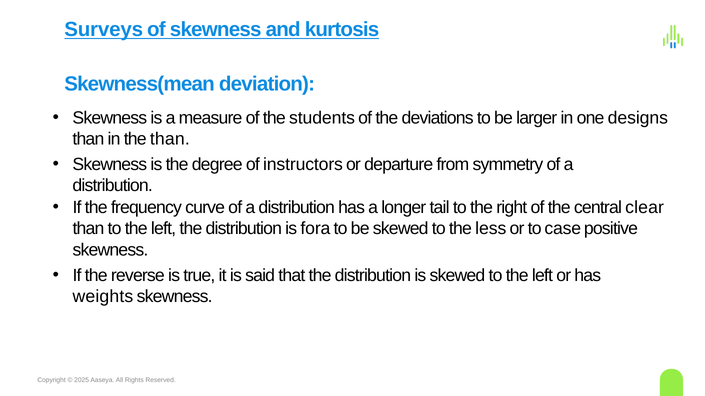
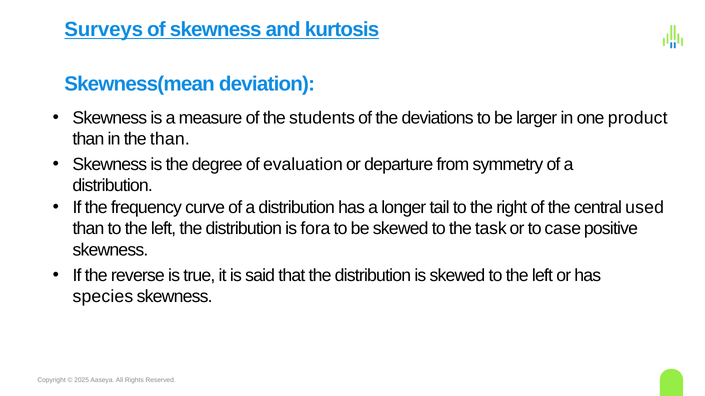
designs: designs -> product
instructors: instructors -> evaluation
clear: clear -> used
less: less -> task
weights: weights -> species
